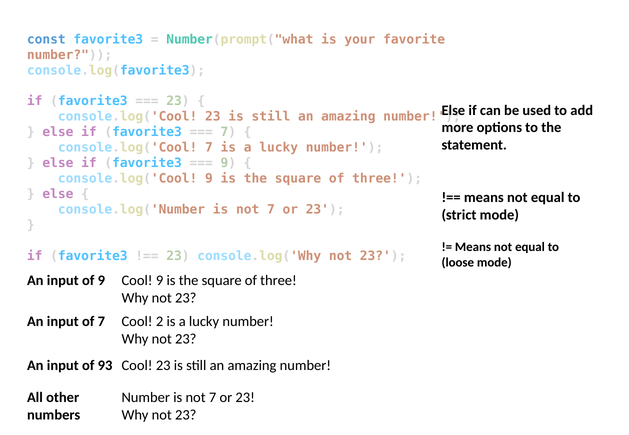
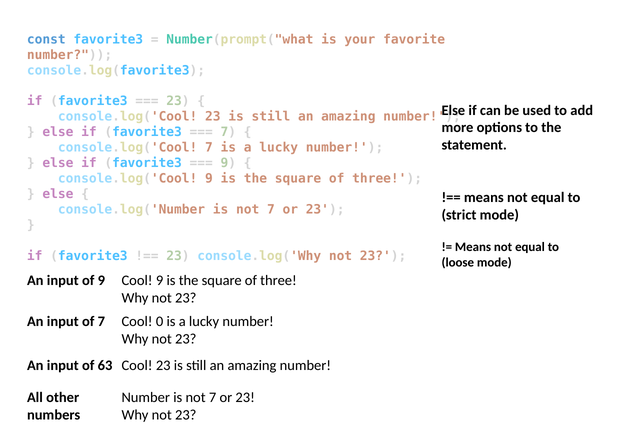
2: 2 -> 0
93: 93 -> 63
